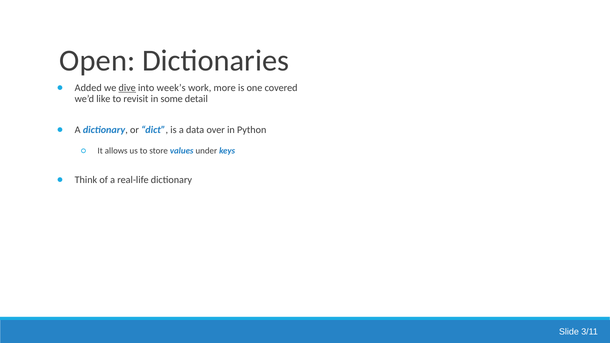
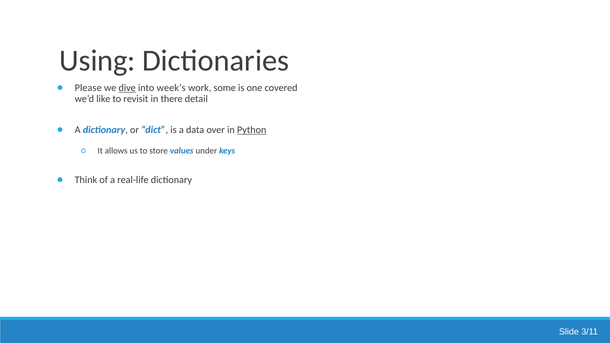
Open: Open -> Using
Added: Added -> Please
more: more -> some
some: some -> there
Python underline: none -> present
